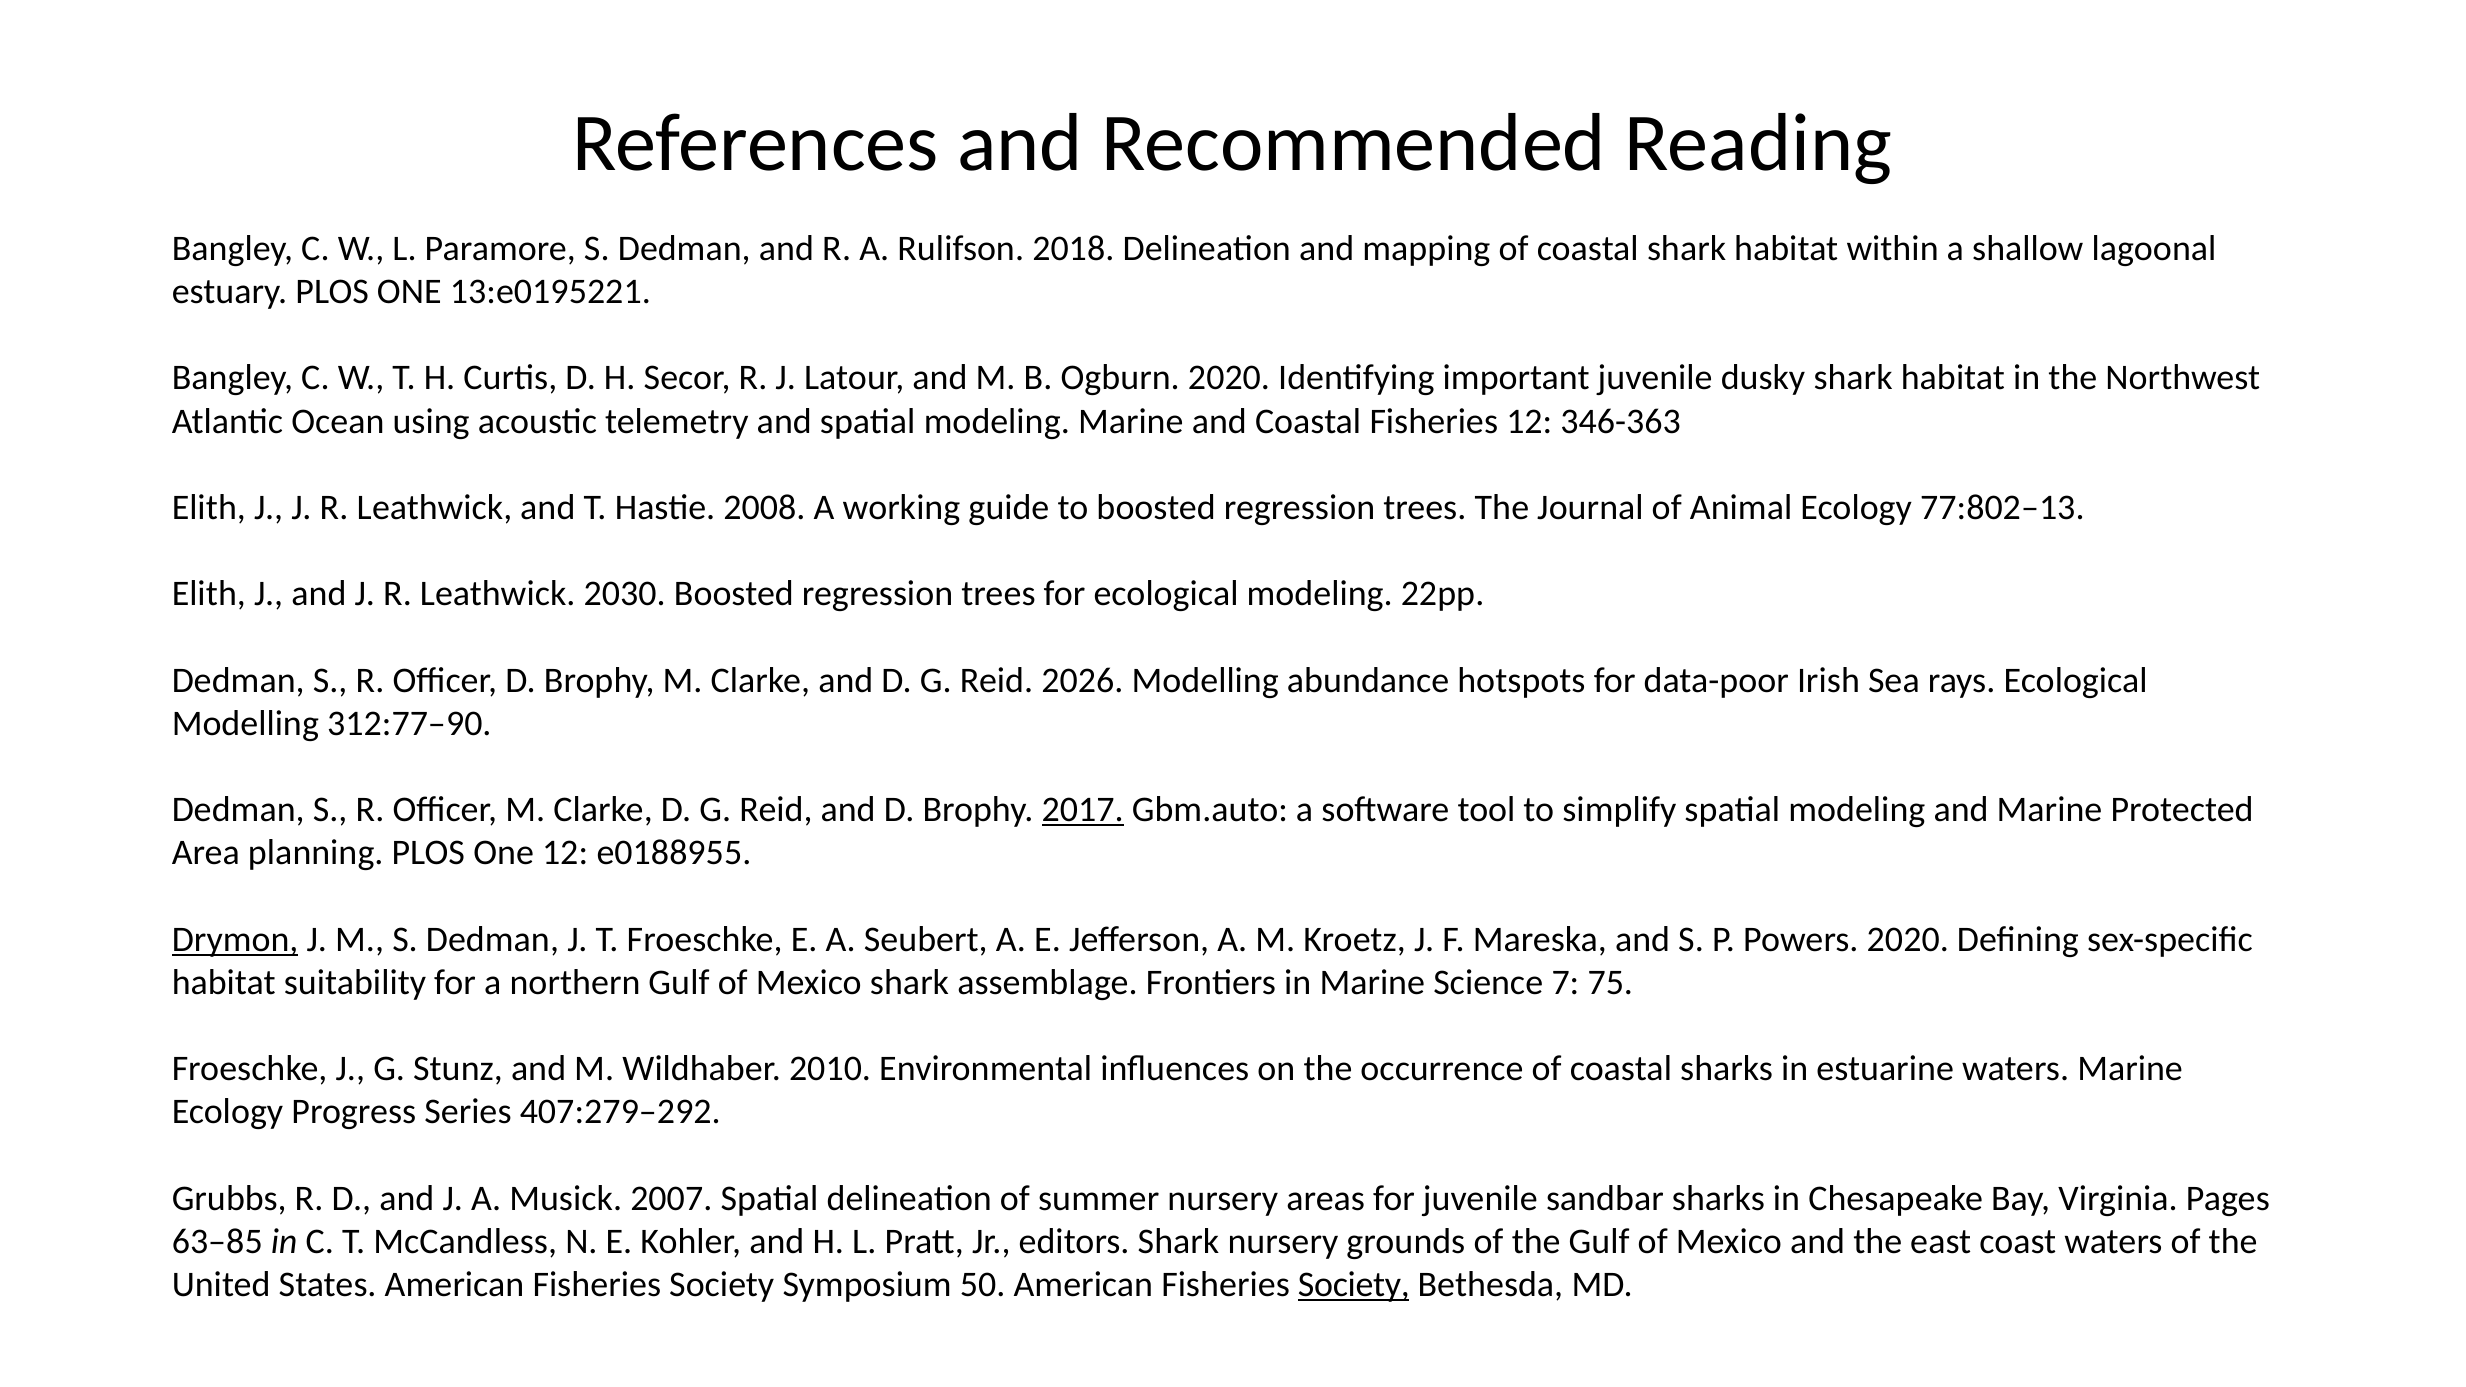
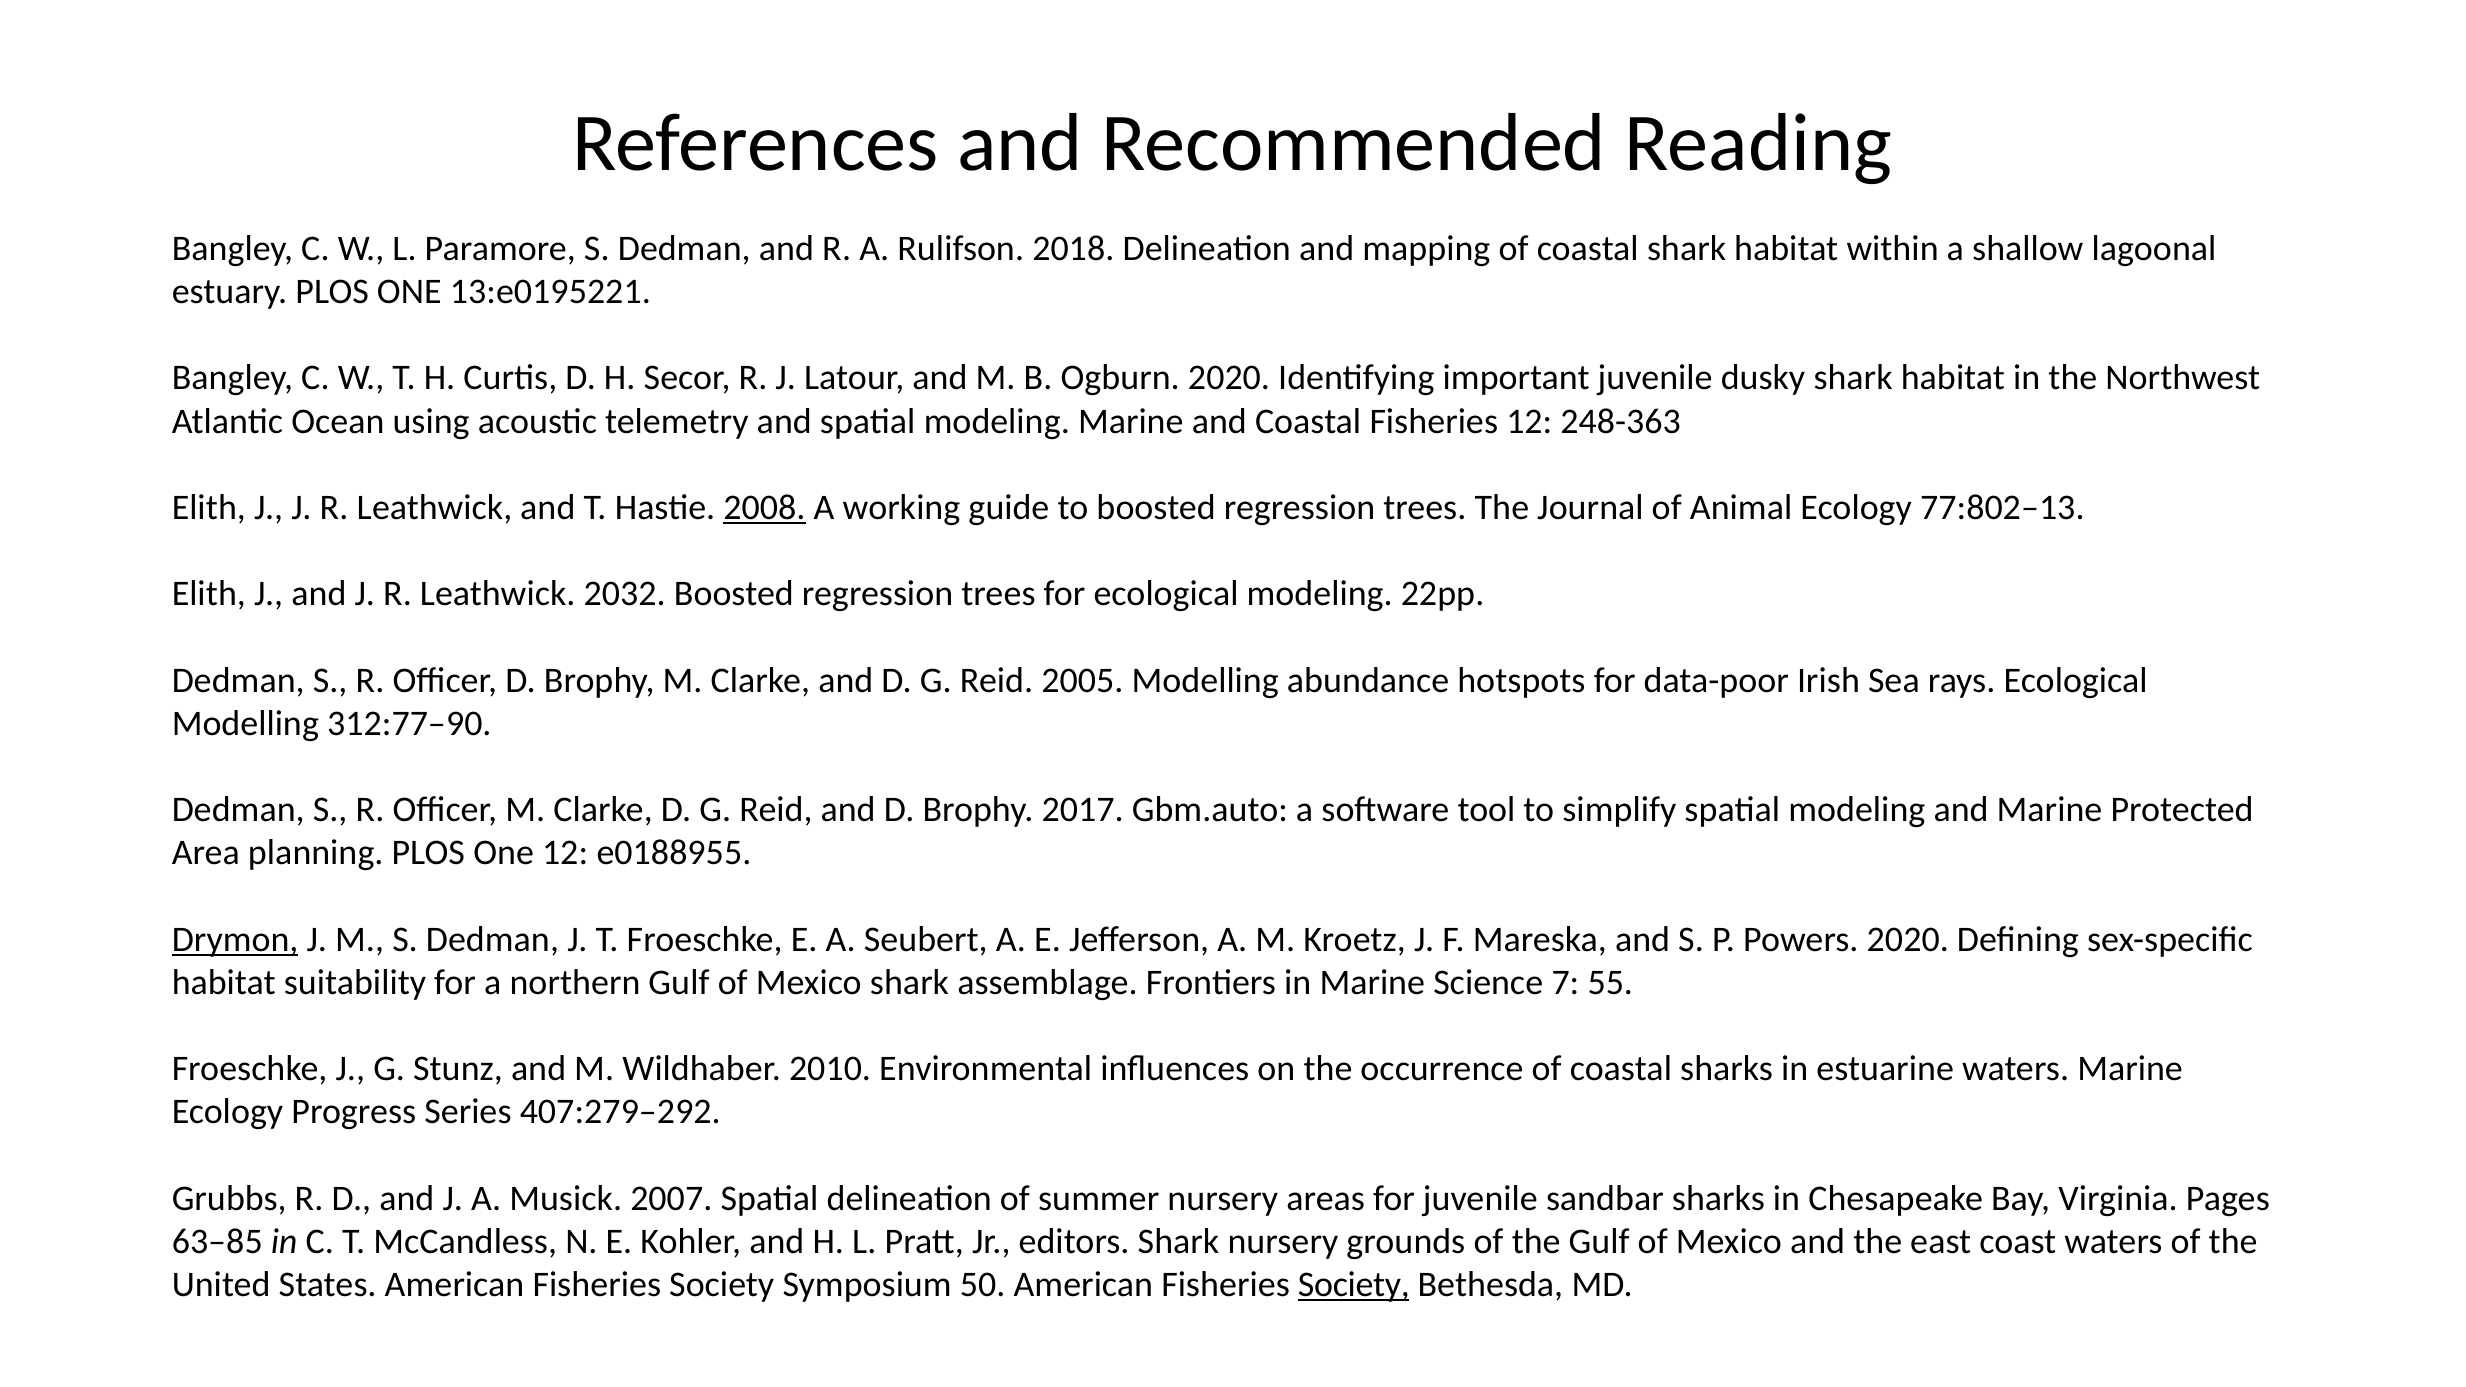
346-363: 346-363 -> 248-363
2008 underline: none -> present
2030: 2030 -> 2032
2026: 2026 -> 2005
2017 underline: present -> none
75: 75 -> 55
